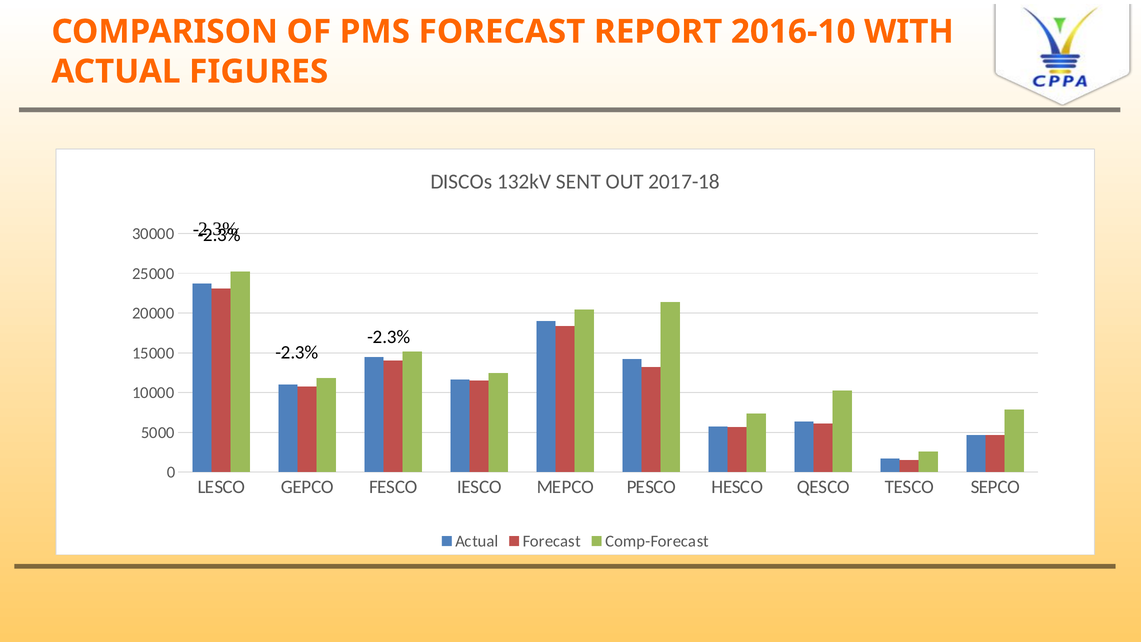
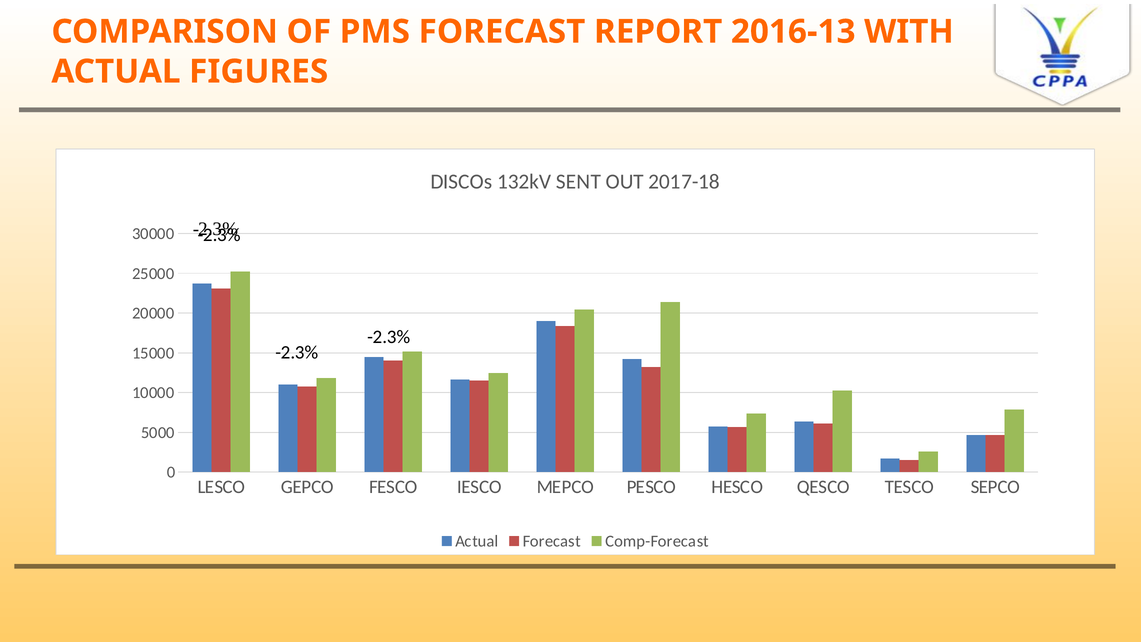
2016-10: 2016-10 -> 2016-13
